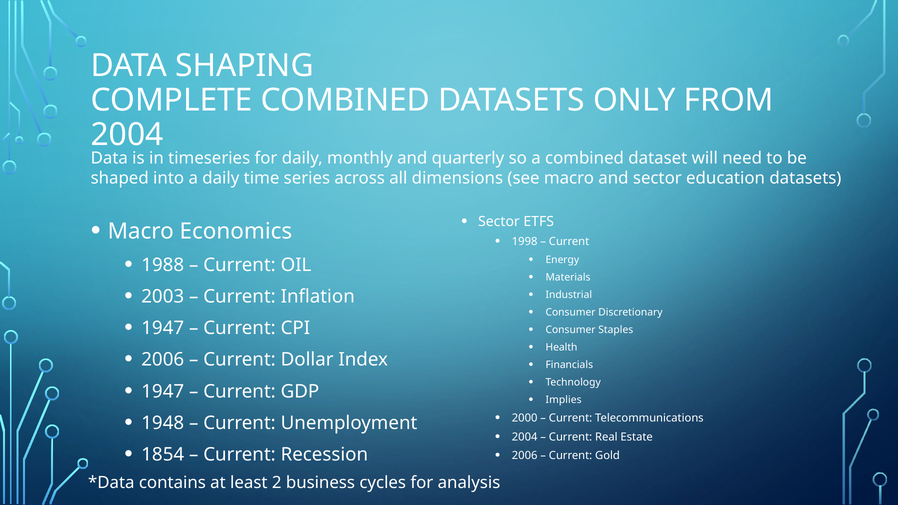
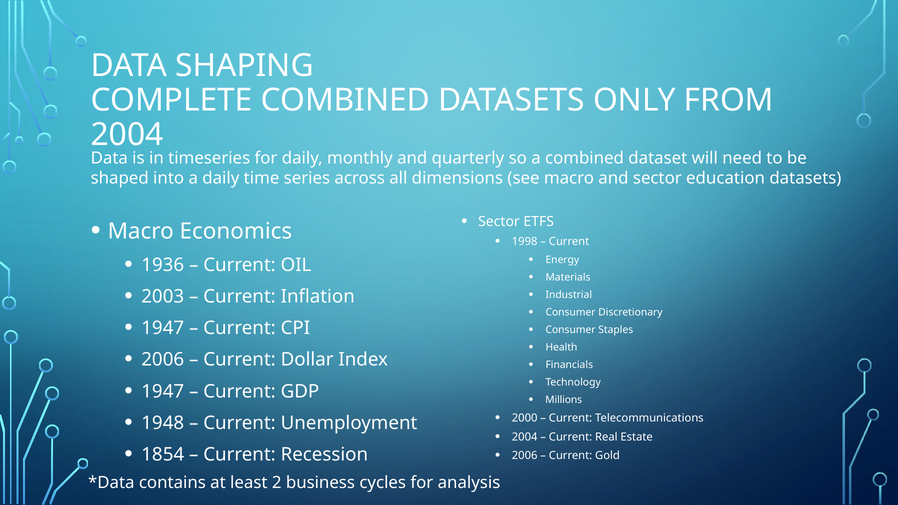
1988: 1988 -> 1936
Implies: Implies -> Millions
